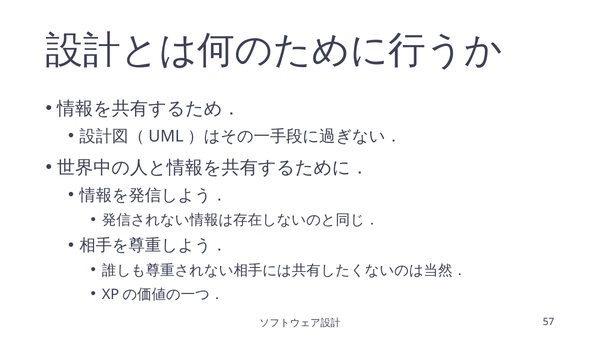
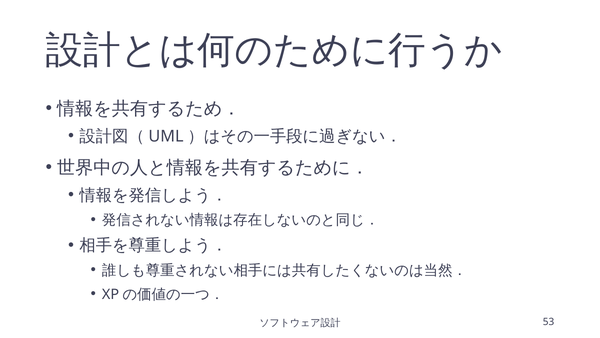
57: 57 -> 53
